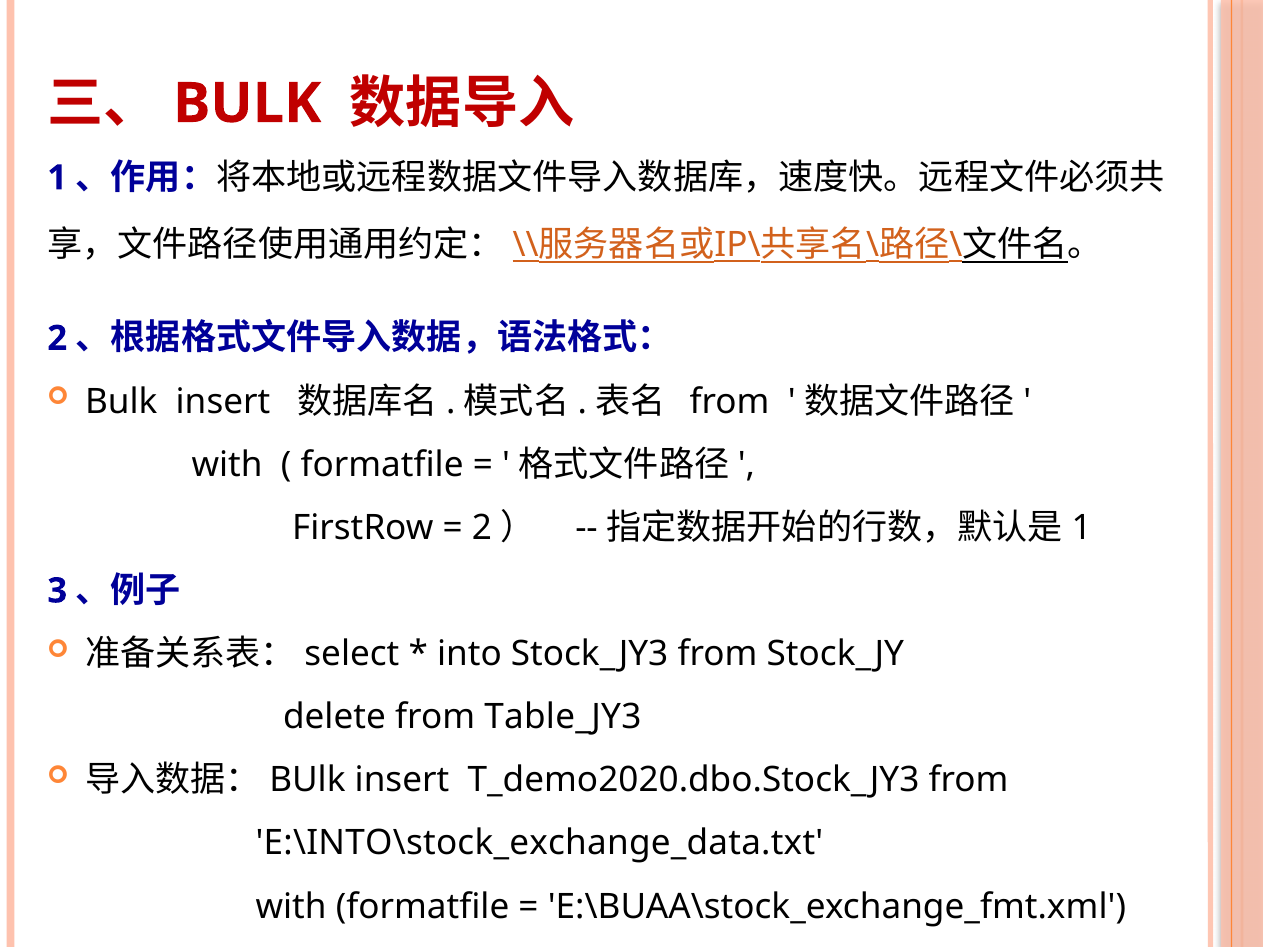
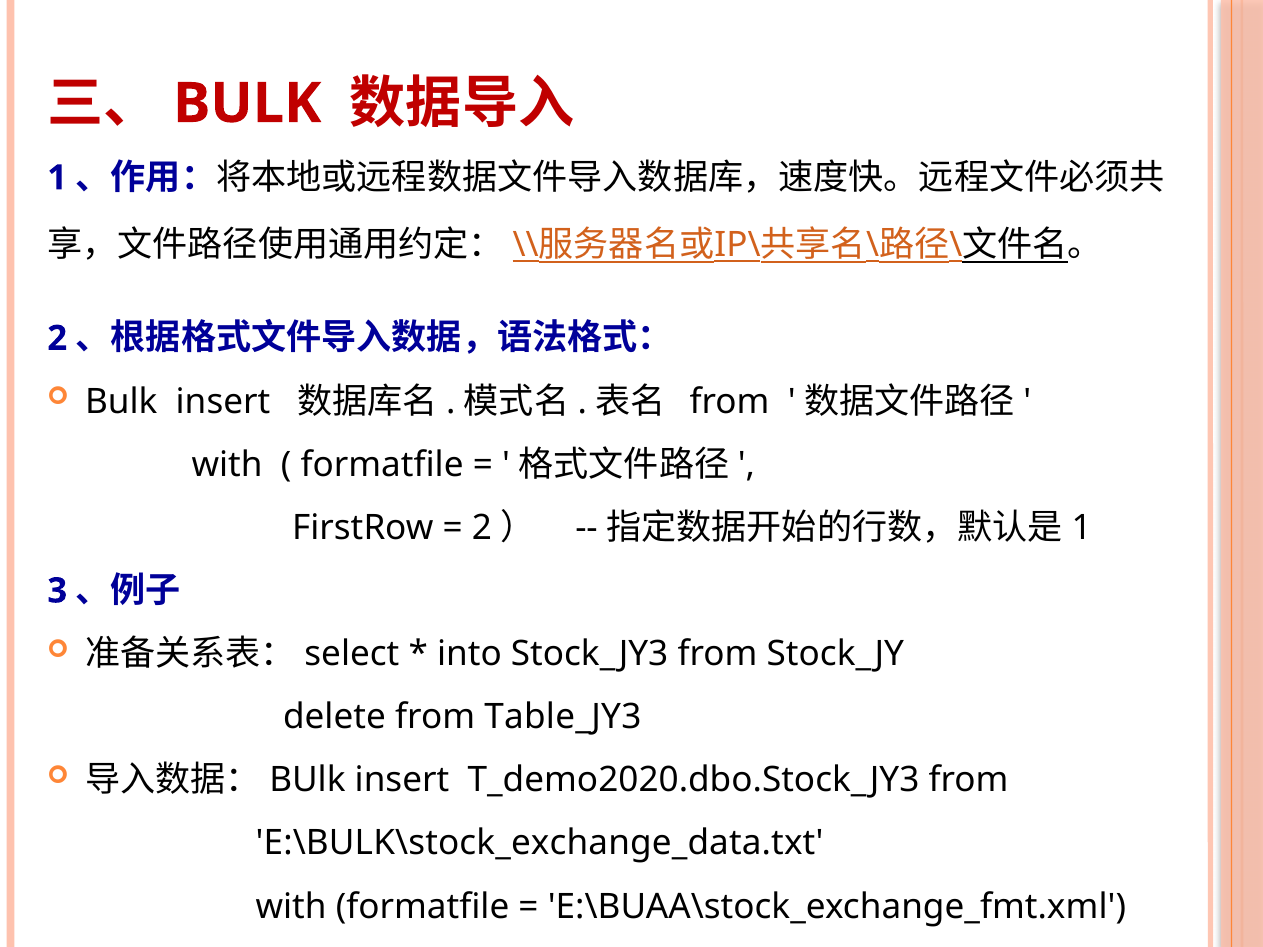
E:\INTO\stock_exchange_data.txt: E:\INTO\stock_exchange_data.txt -> E:\BULK\stock_exchange_data.txt
